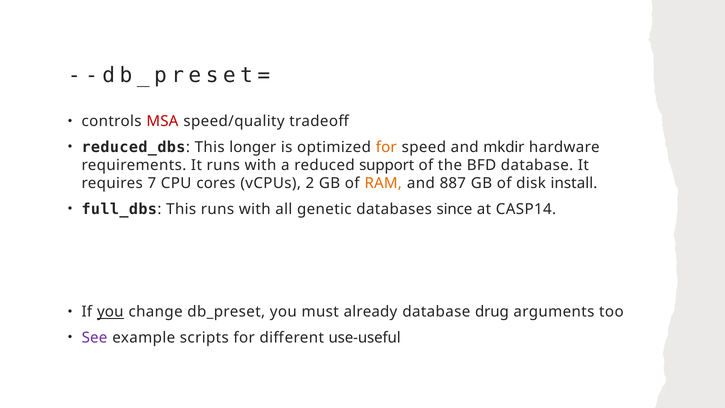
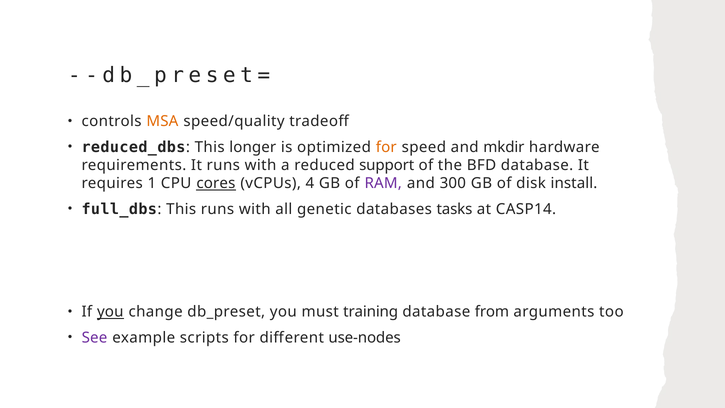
MSA colour: red -> orange
7: 7 -> 1
cores underline: none -> present
2: 2 -> 4
RAM colour: orange -> purple
887: 887 -> 300
since: since -> tasks
already: already -> training
drug: drug -> from
use-useful: use-useful -> use-nodes
